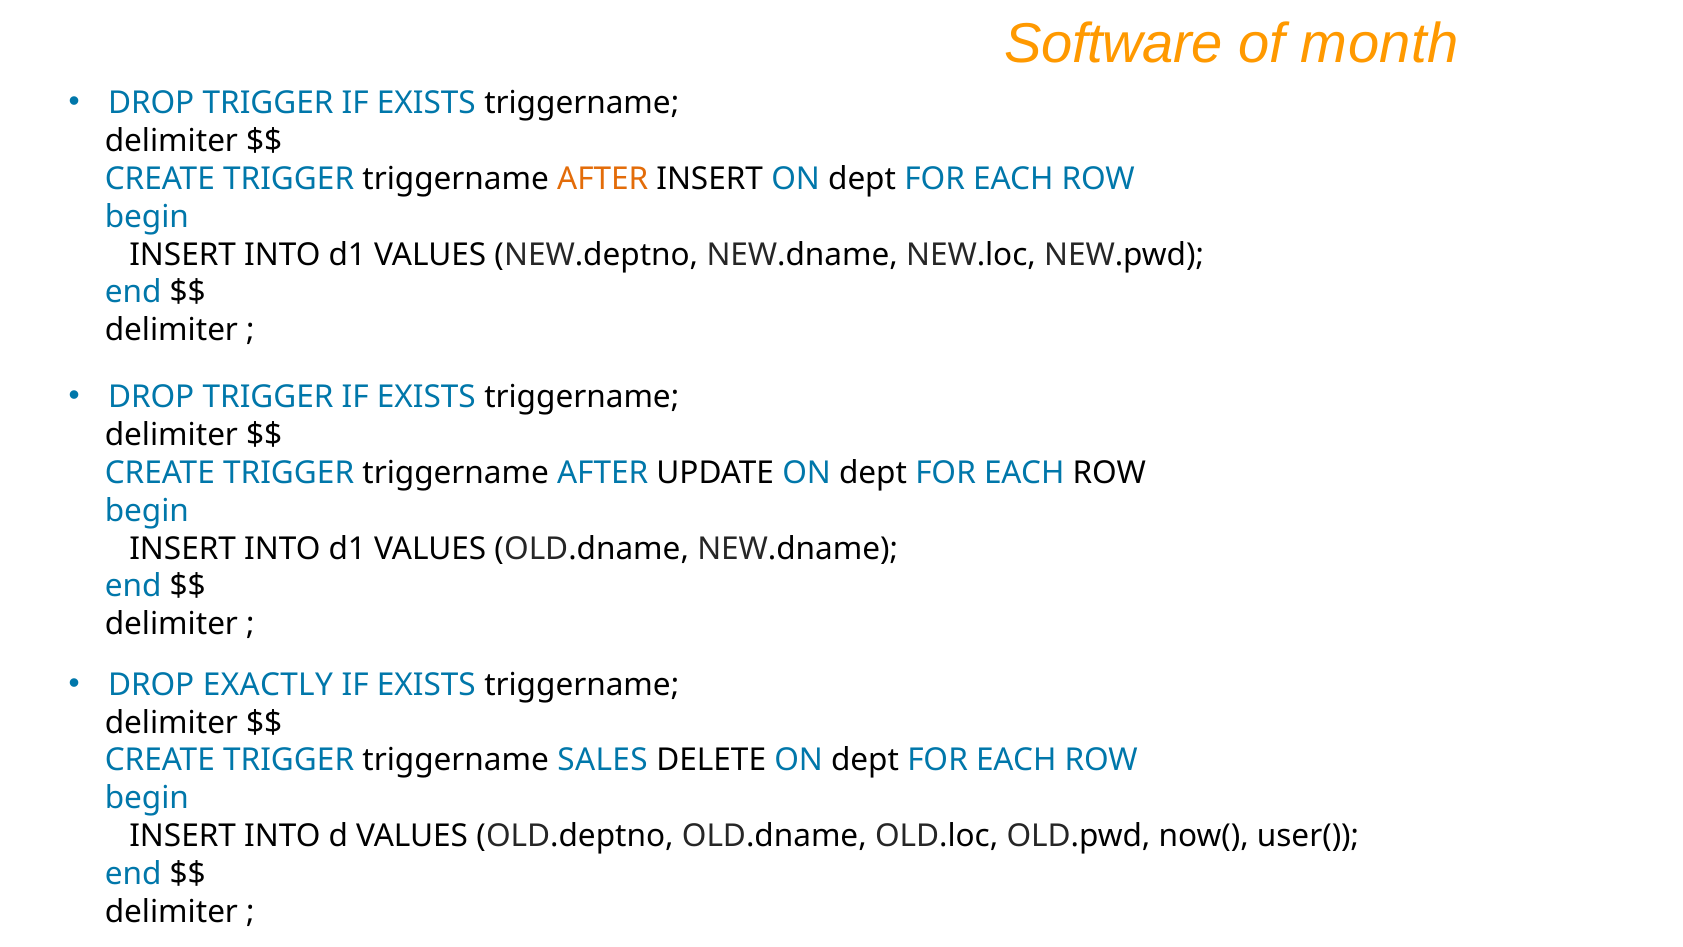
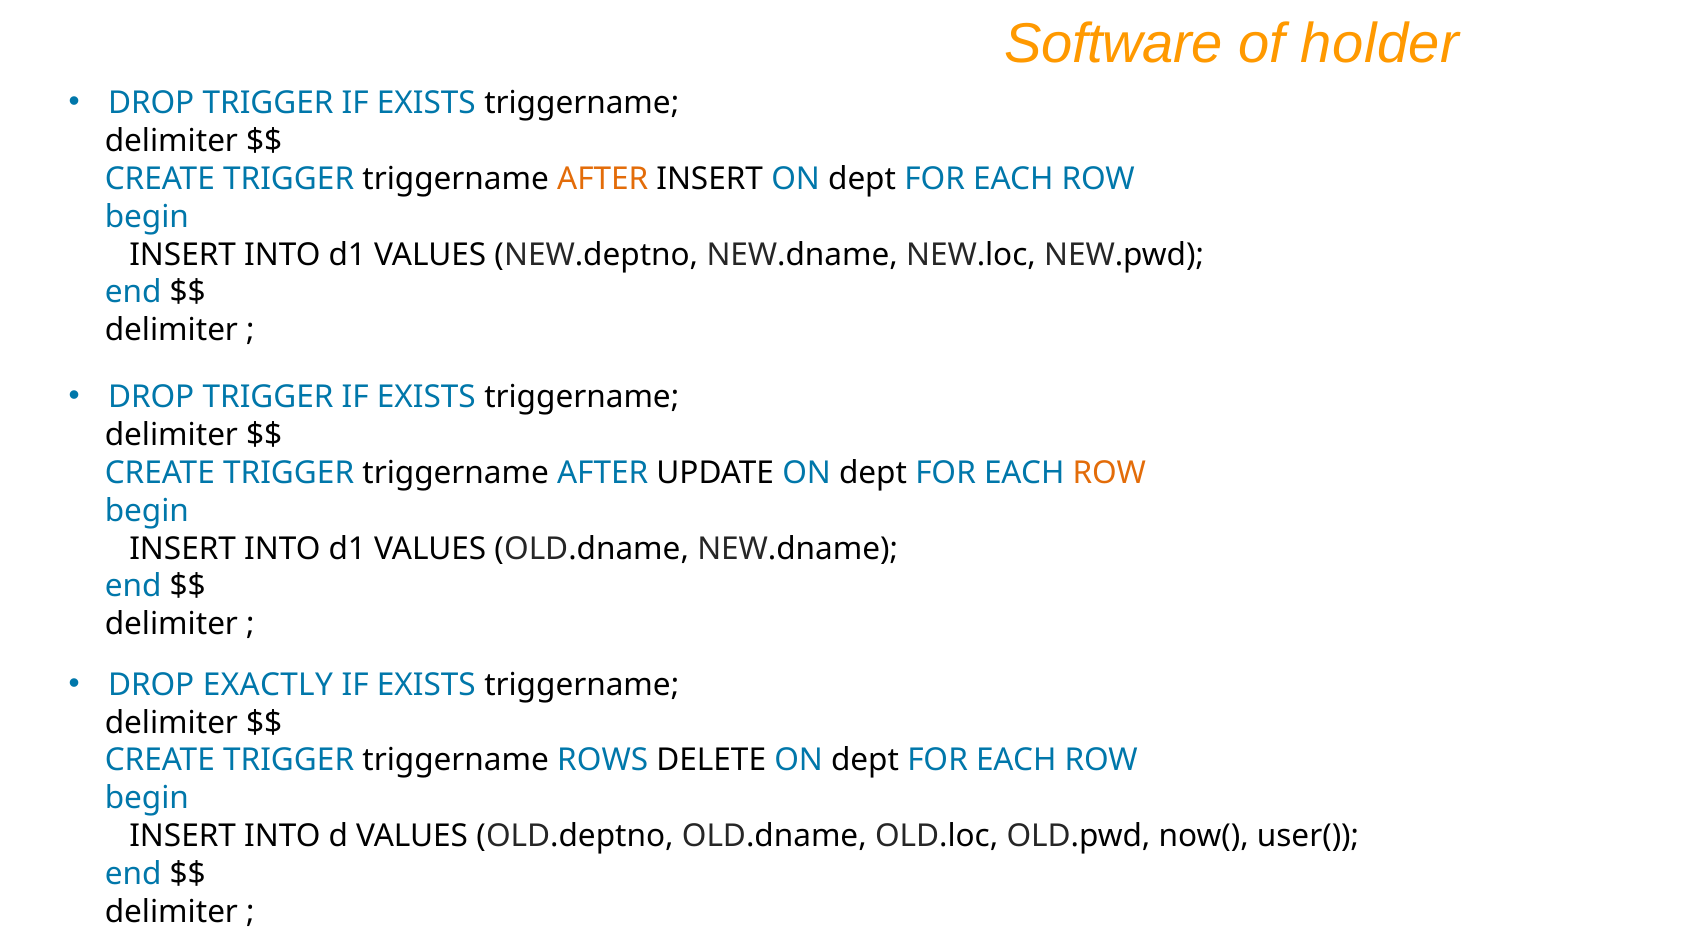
month: month -> holder
ROW at (1109, 473) colour: black -> orange
SALES: SALES -> ROWS
